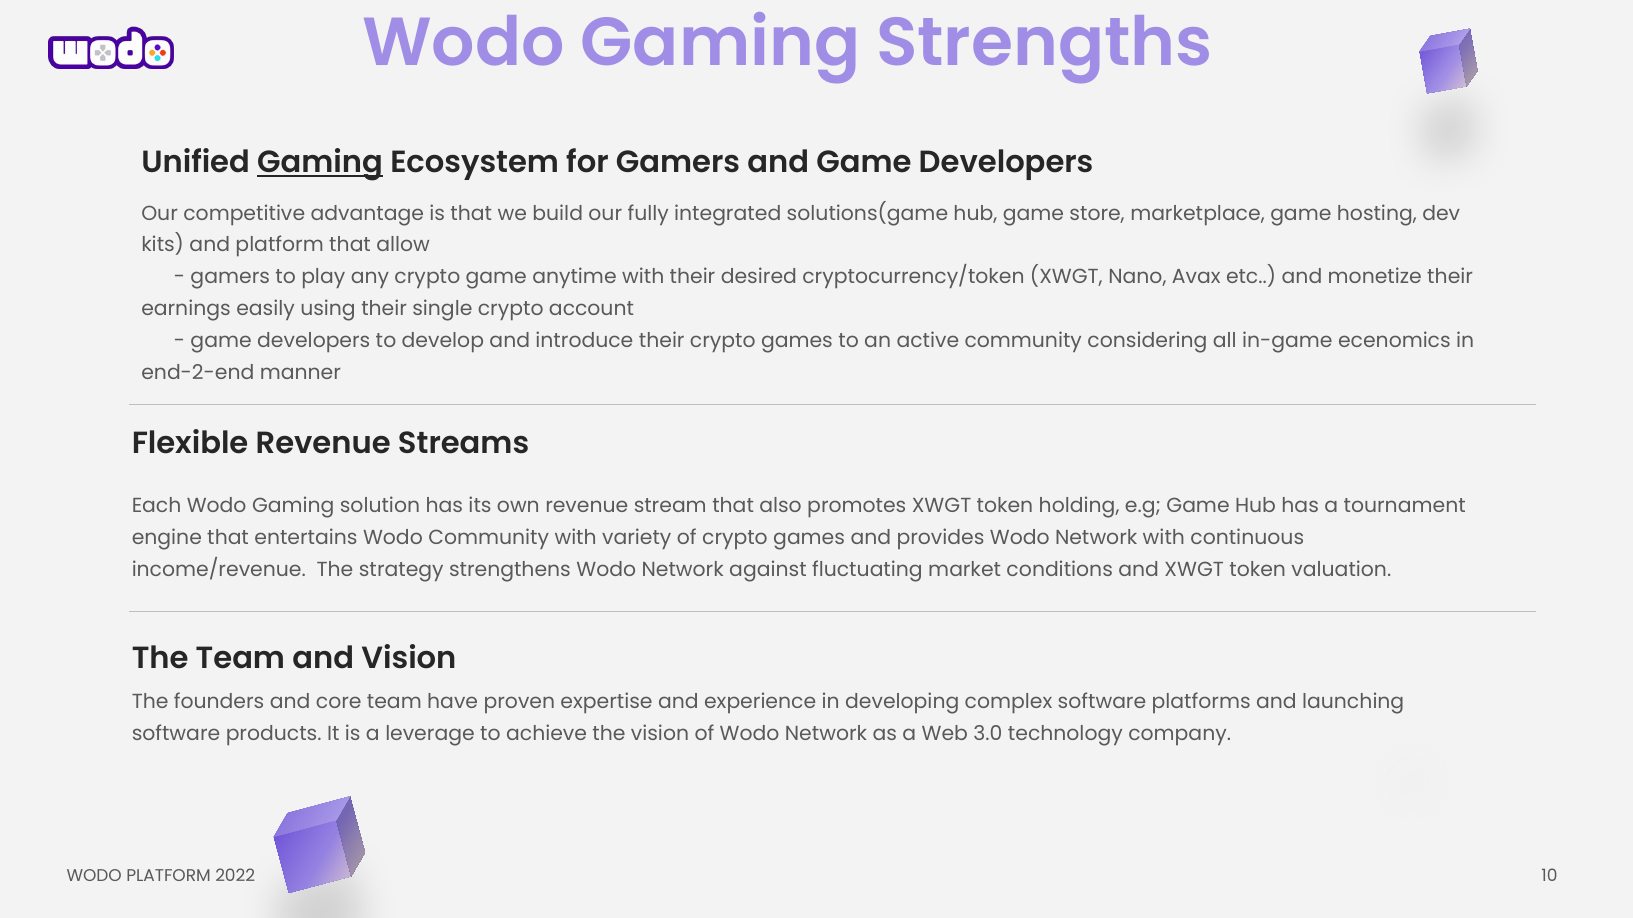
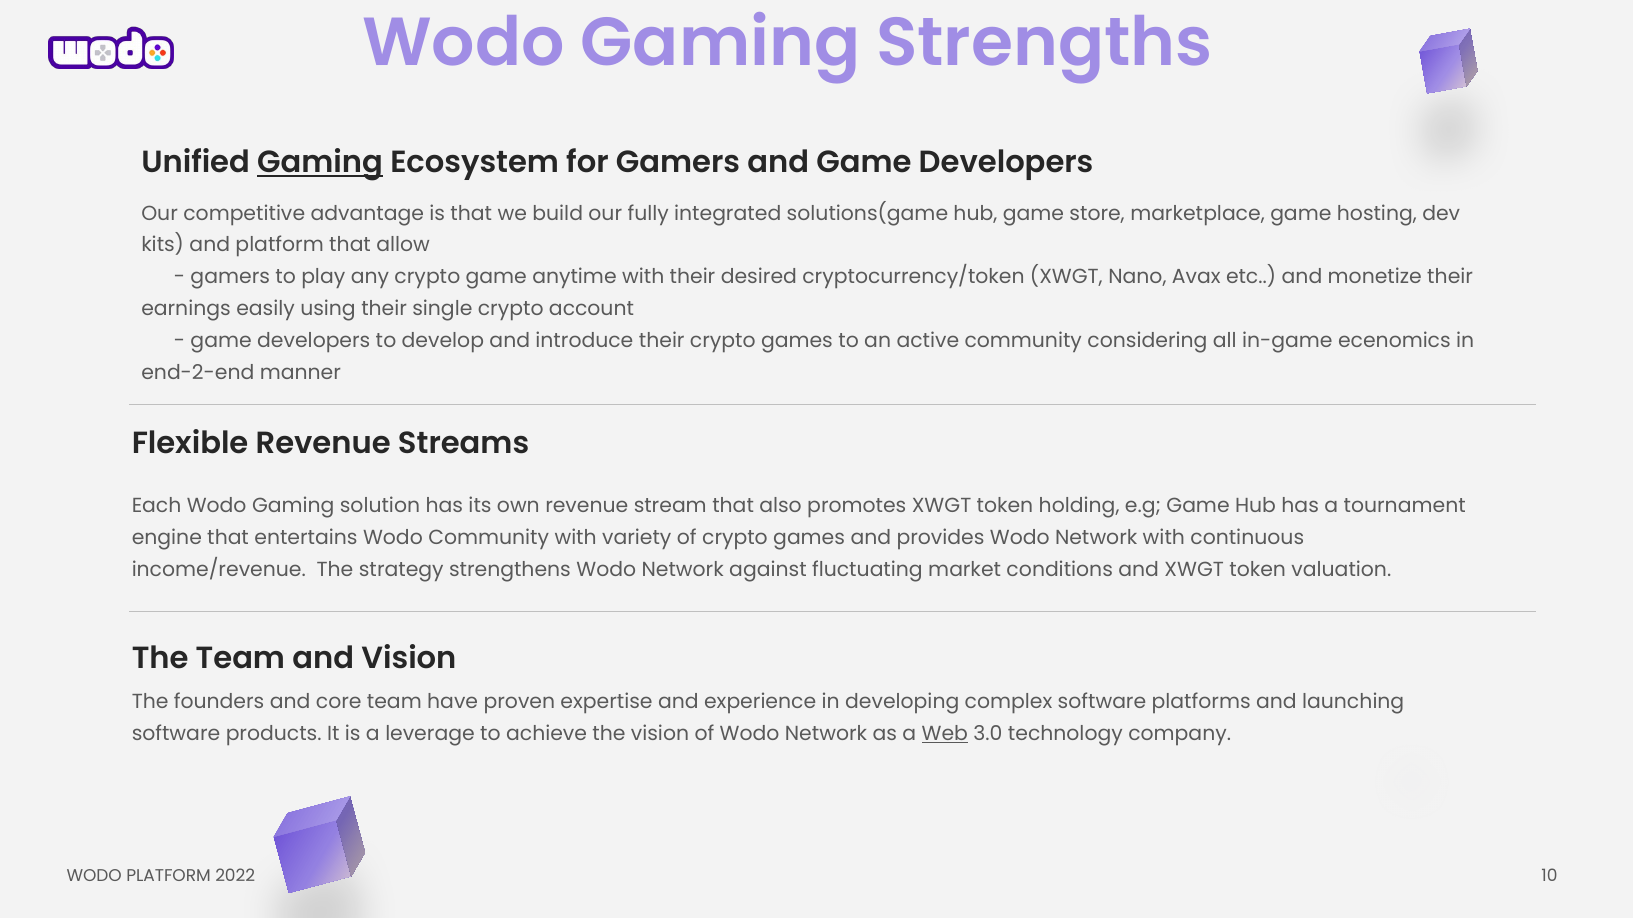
Web underline: none -> present
